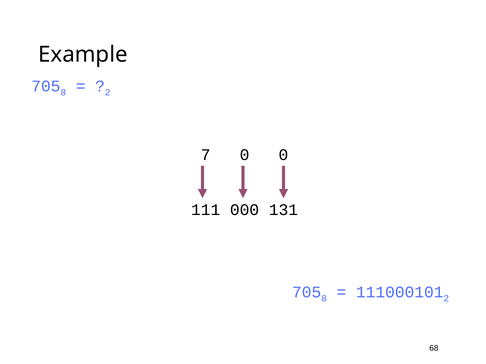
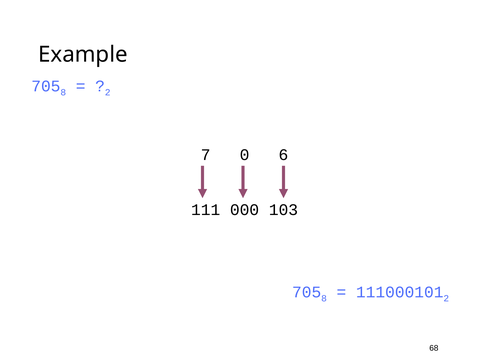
0 0: 0 -> 6
131: 131 -> 103
